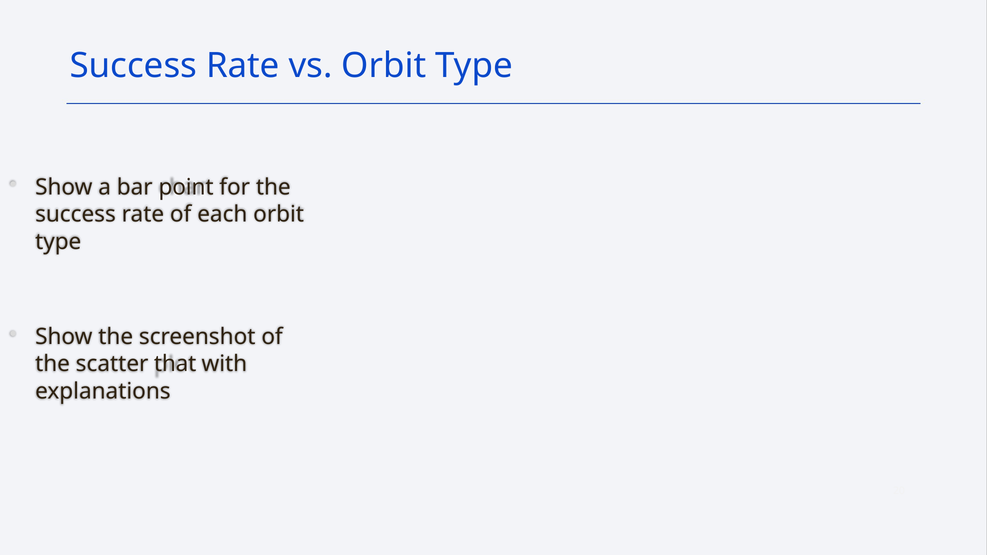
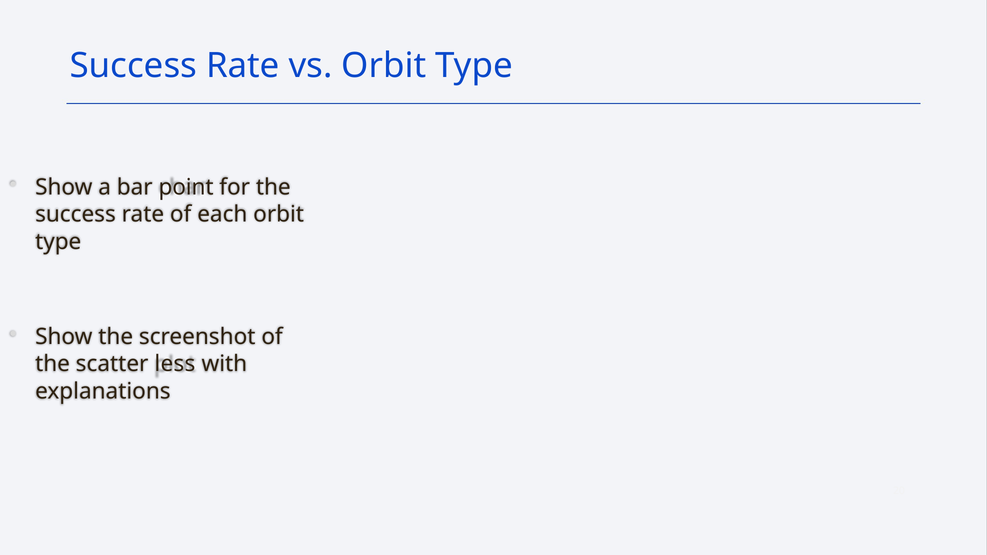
that: that -> less
